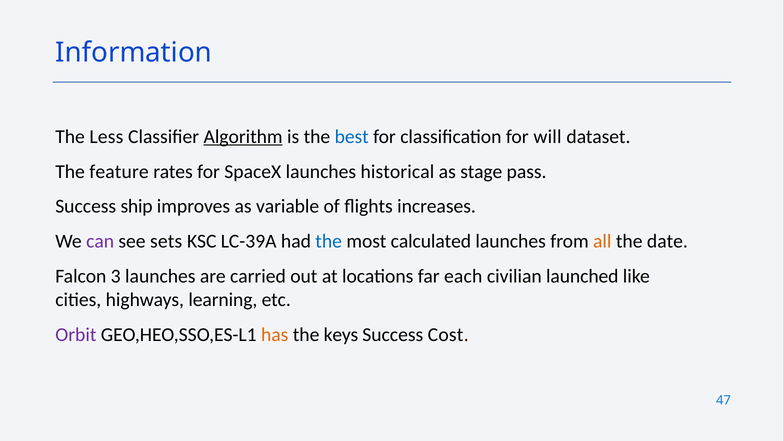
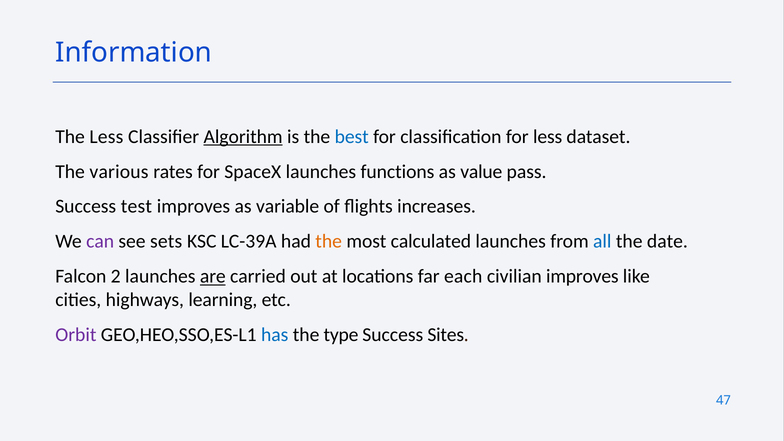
for will: will -> less
feature: feature -> various
historical: historical -> functions
stage: stage -> value
ship: ship -> test
the at (329, 241) colour: blue -> orange
all colour: orange -> blue
3: 3 -> 2
are underline: none -> present
civilian launched: launched -> improves
has colour: orange -> blue
keys: keys -> type
Cost: Cost -> Sites
